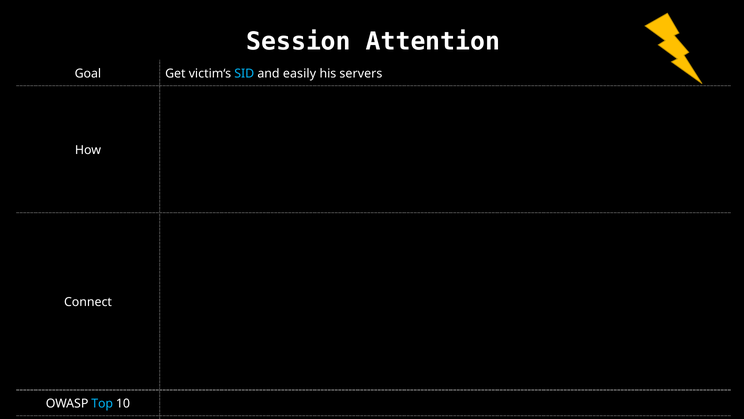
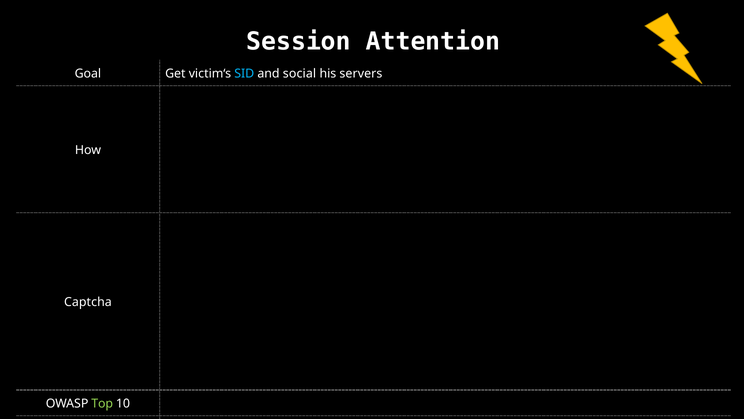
easily: easily -> social
Connect: Connect -> Captcha
Top colour: light blue -> light green
